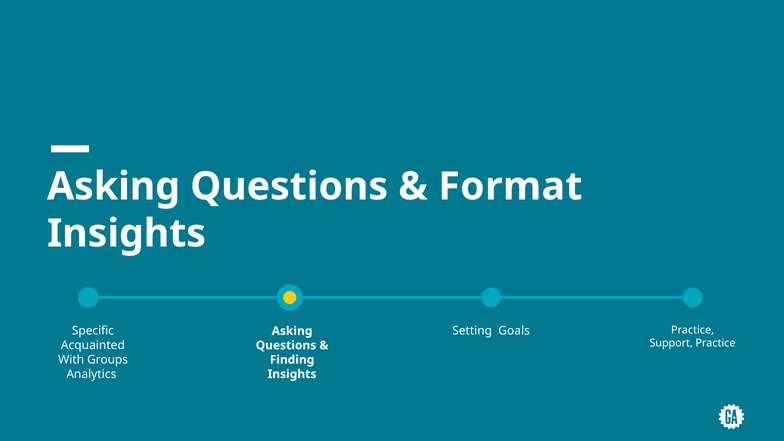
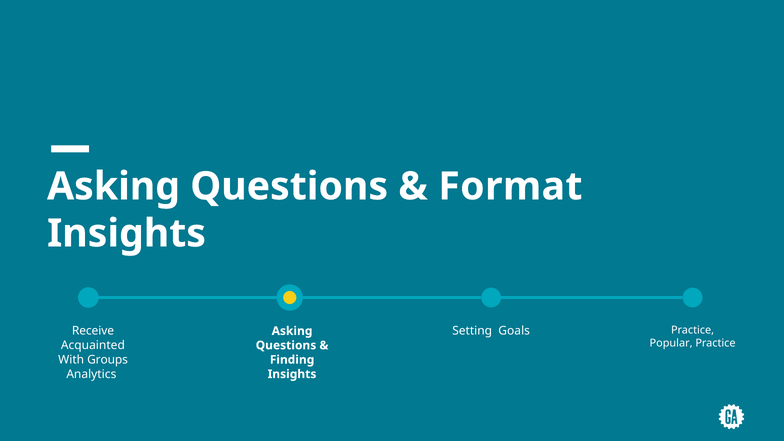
Specific: Specific -> Receive
Support: Support -> Popular
